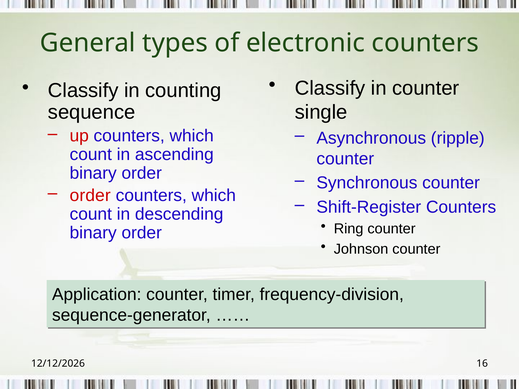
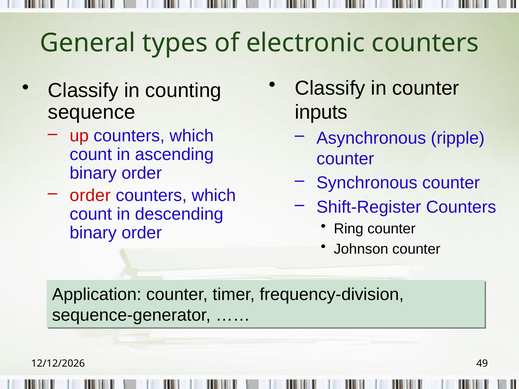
single: single -> inputs
16: 16 -> 49
